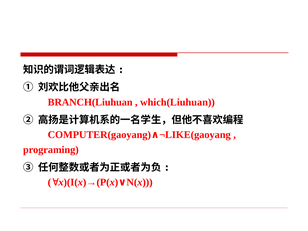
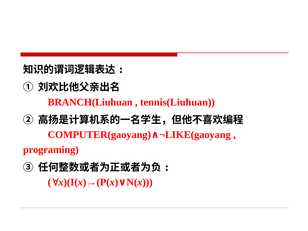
which(Liuhuan: which(Liuhuan -> tennis(Liuhuan
